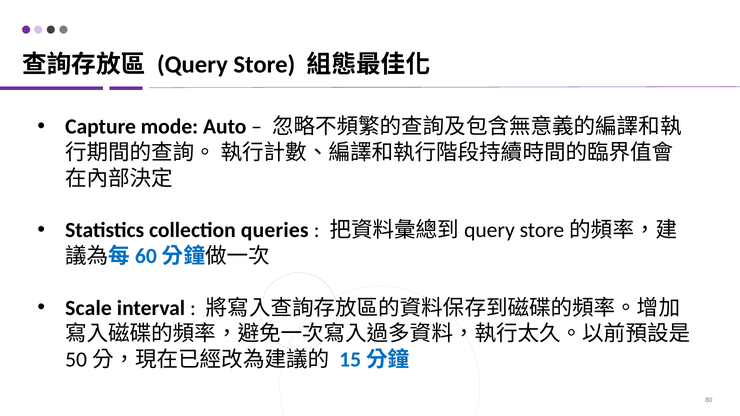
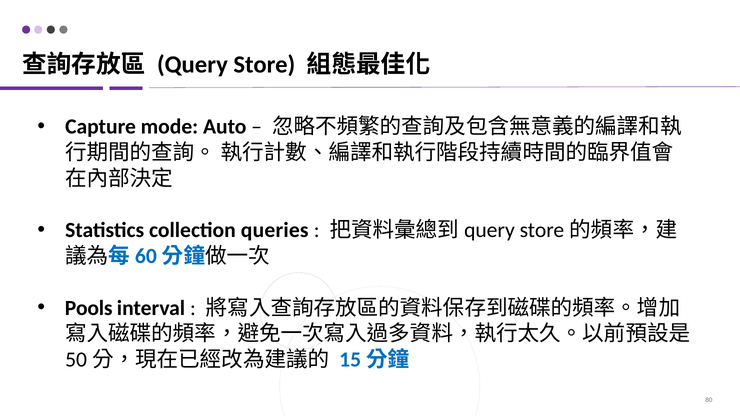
Scale: Scale -> Pools
